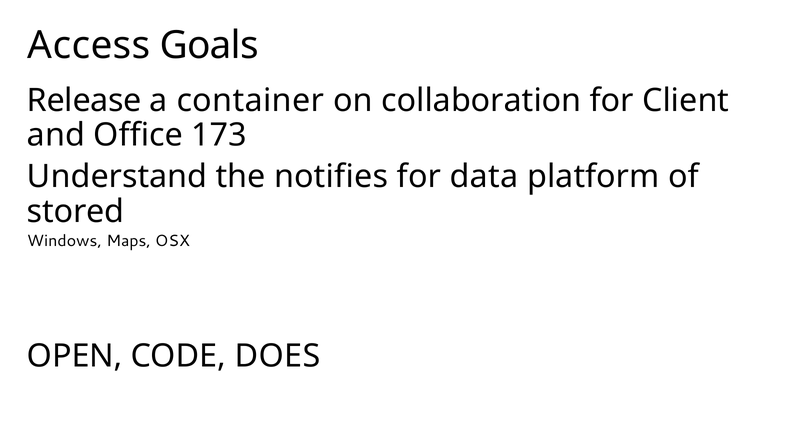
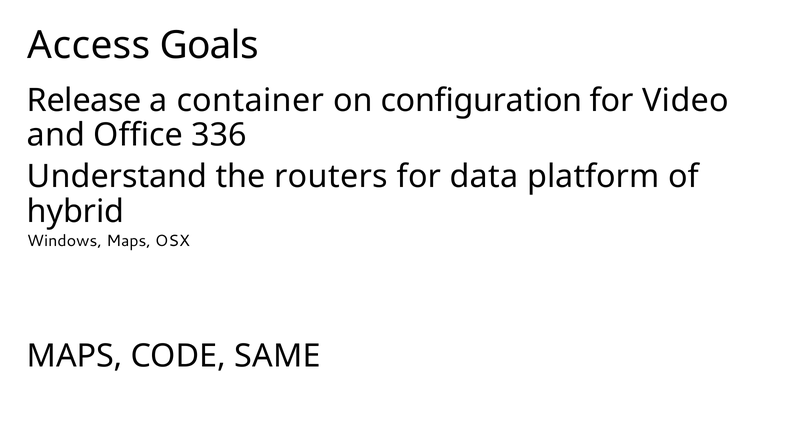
collaboration: collaboration -> configuration
Client: Client -> Video
173: 173 -> 336
notifies: notifies -> routers
stored: stored -> hybrid
OPEN at (75, 357): OPEN -> MAPS
DOES: DOES -> SAME
